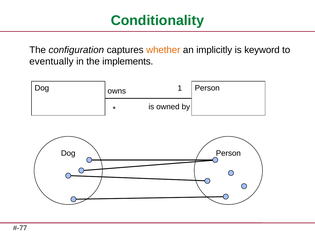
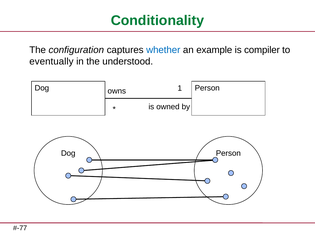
whether colour: orange -> blue
implicitly: implicitly -> example
keyword: keyword -> compiler
implements: implements -> understood
